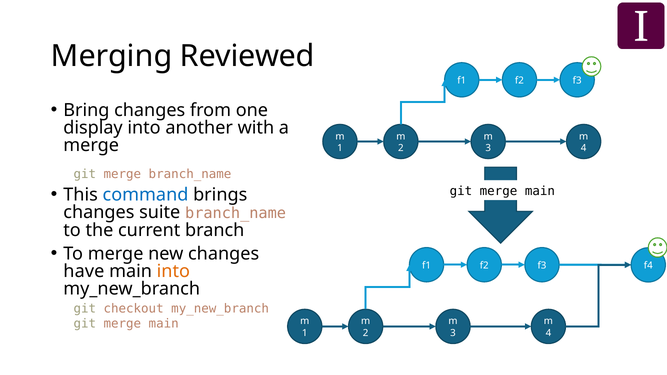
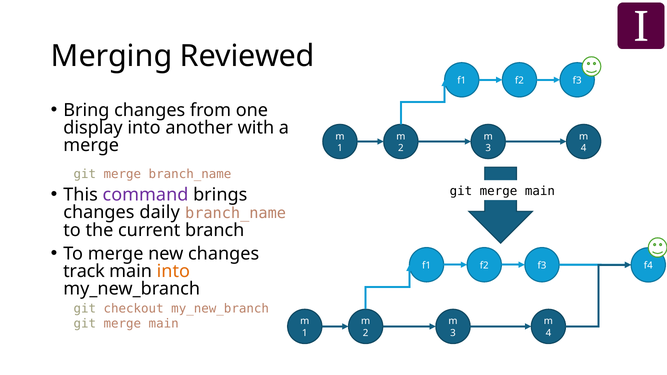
command colour: blue -> purple
suite: suite -> daily
have: have -> track
